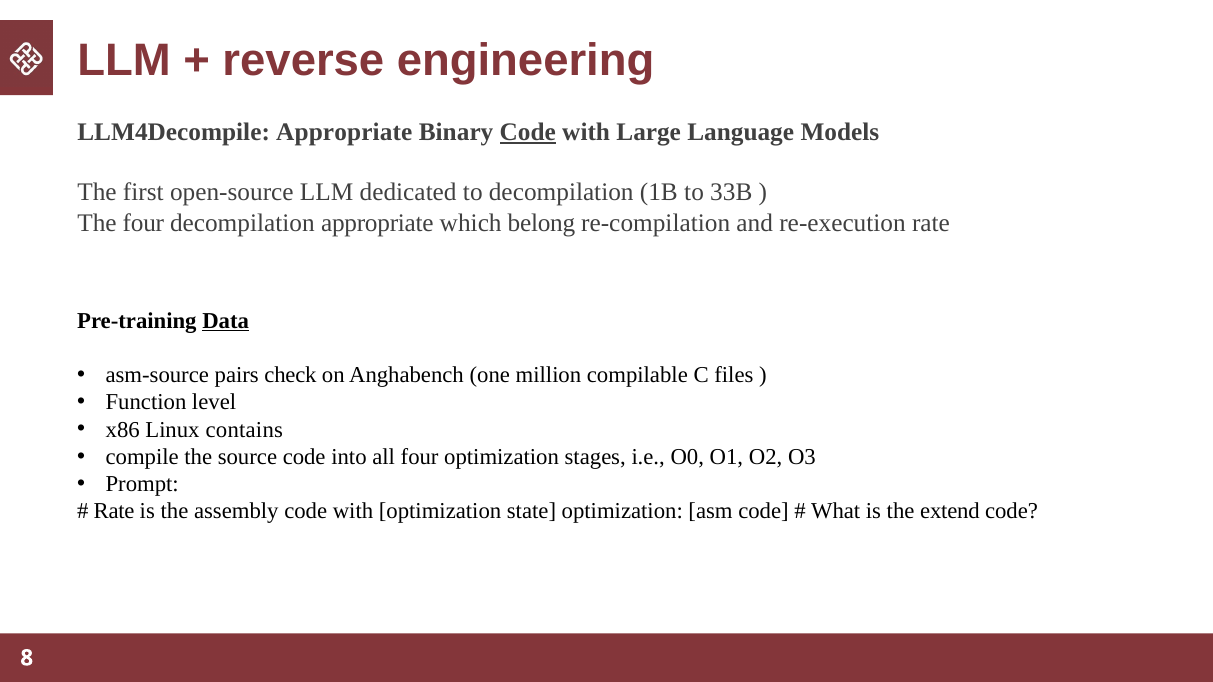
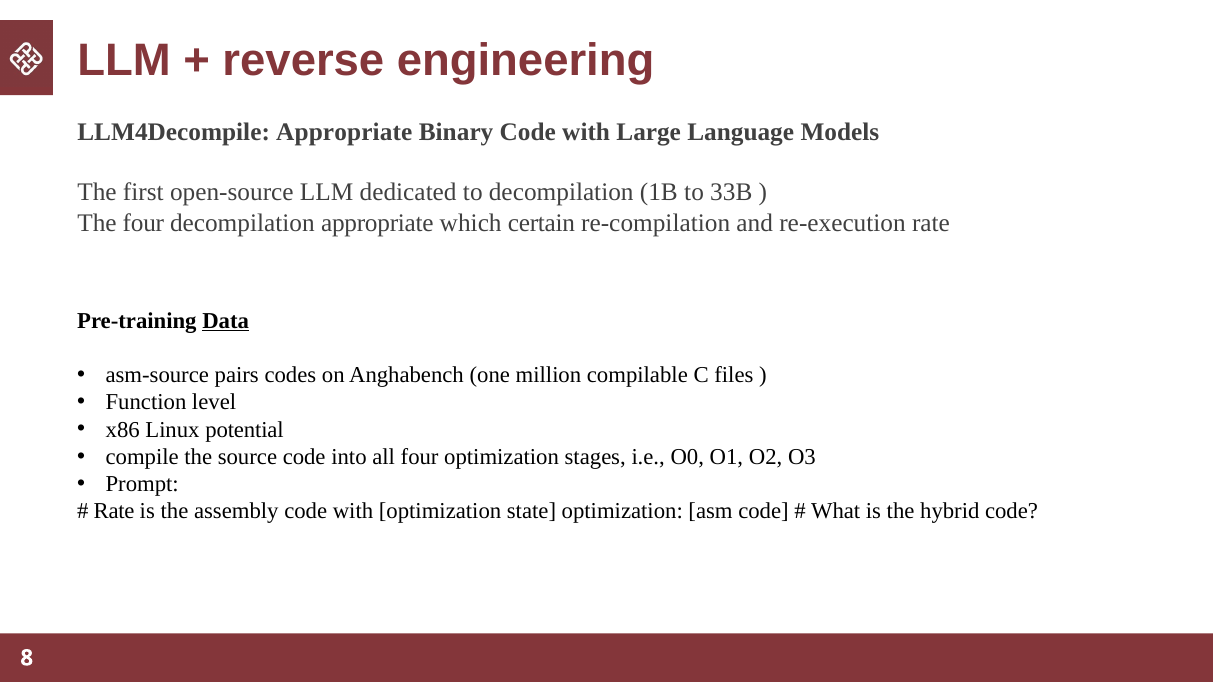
Code at (528, 132) underline: present -> none
belong: belong -> certain
check: check -> codes
contains: contains -> potential
extend: extend -> hybrid
